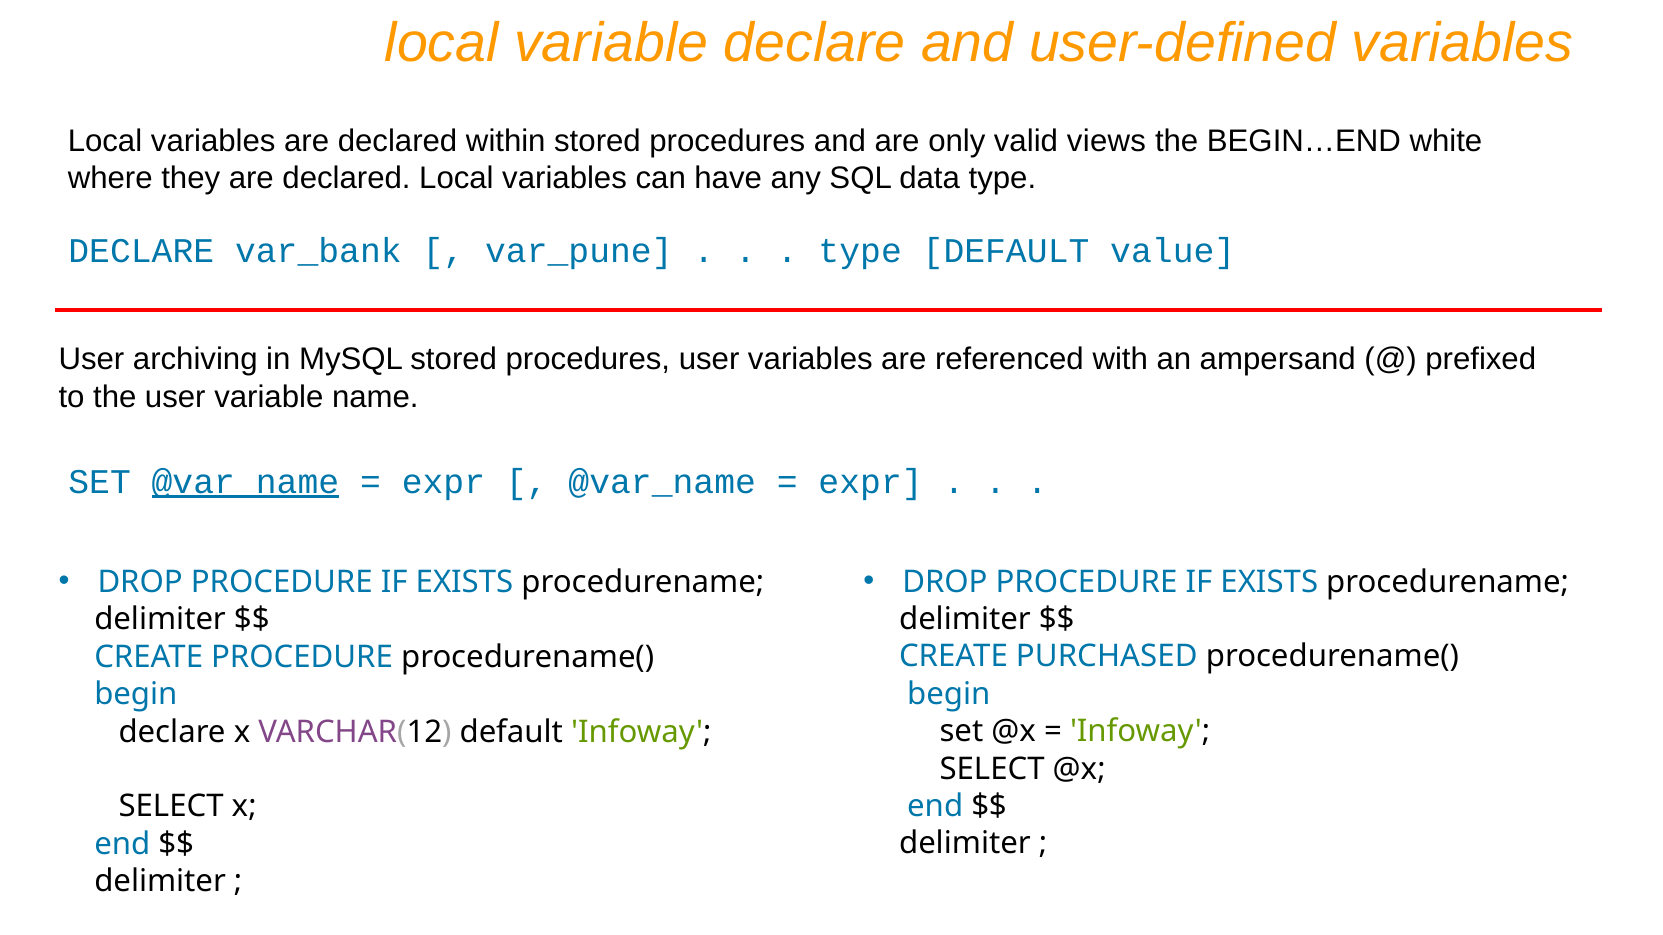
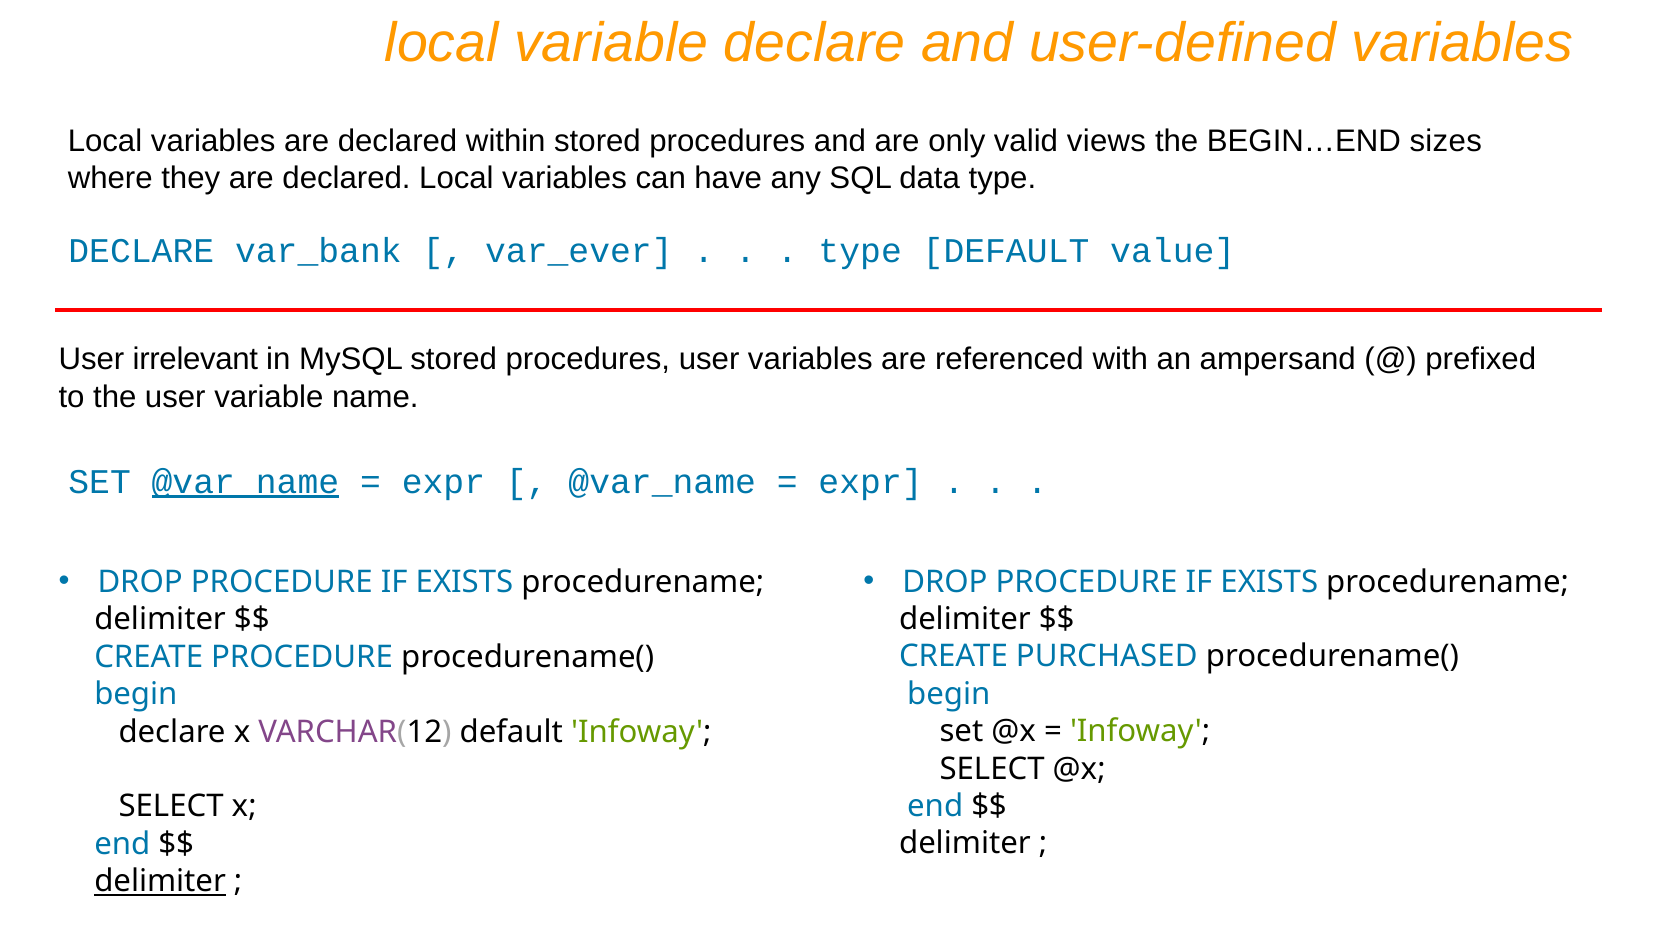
white: white -> sizes
var_pune: var_pune -> var_ever
archiving: archiving -> irrelevant
delimiter at (160, 882) underline: none -> present
